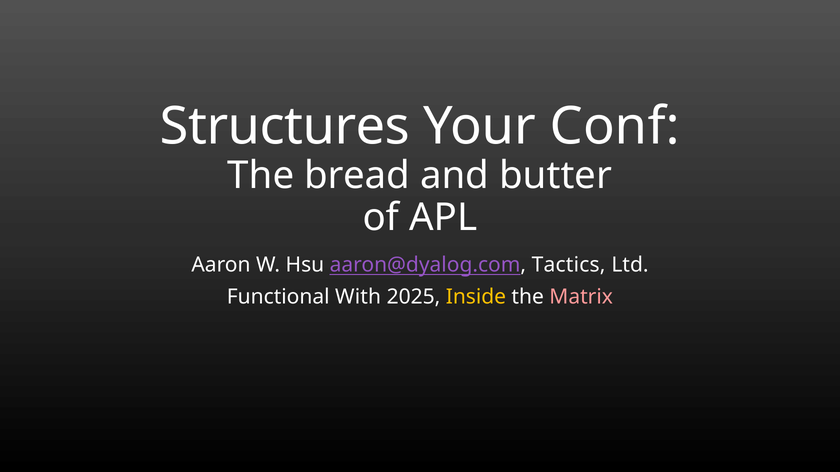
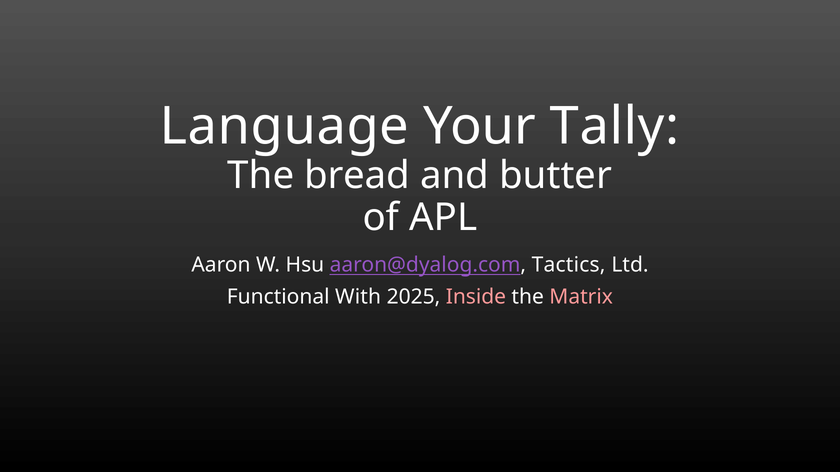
Structures: Structures -> Language
Conf: Conf -> Tally
Inside colour: yellow -> pink
